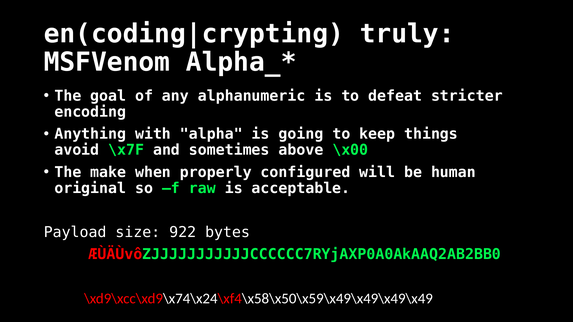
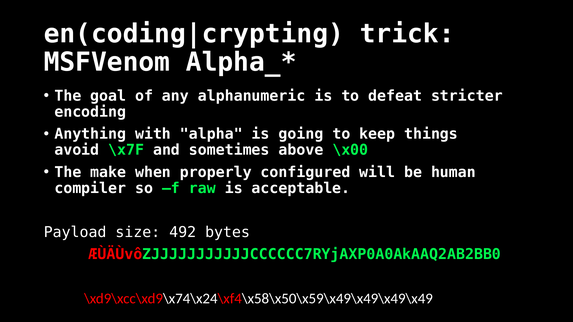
truly: truly -> trick
original: original -> compiler
922: 922 -> 492
